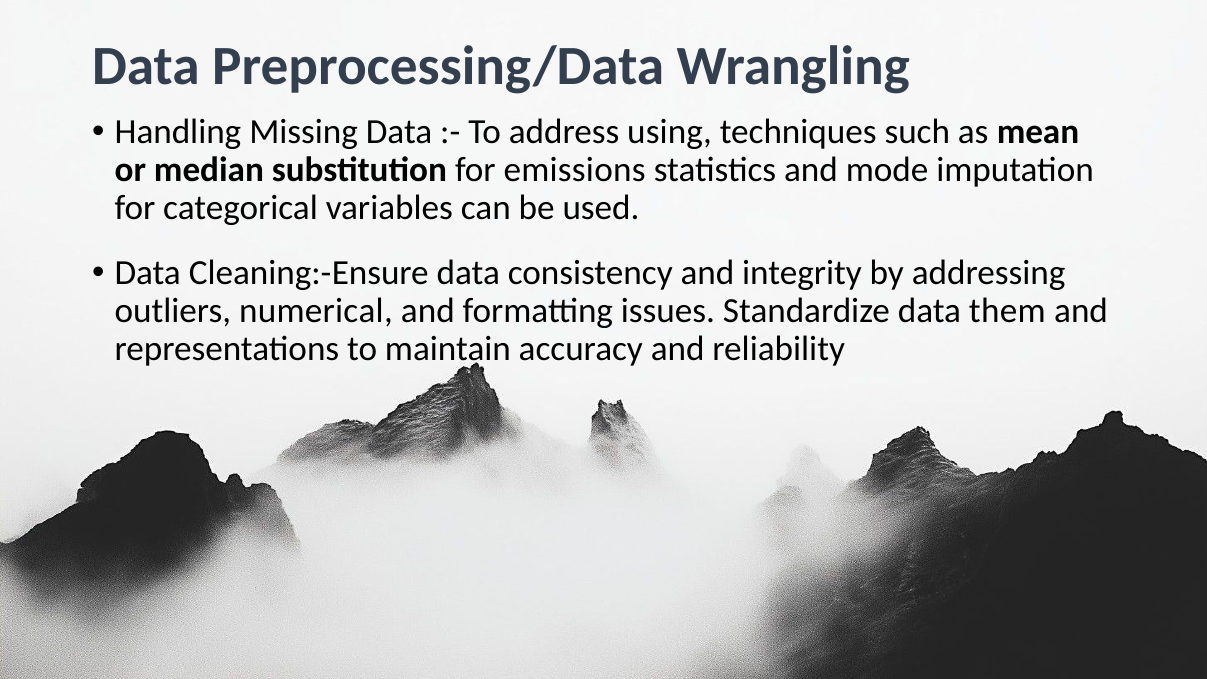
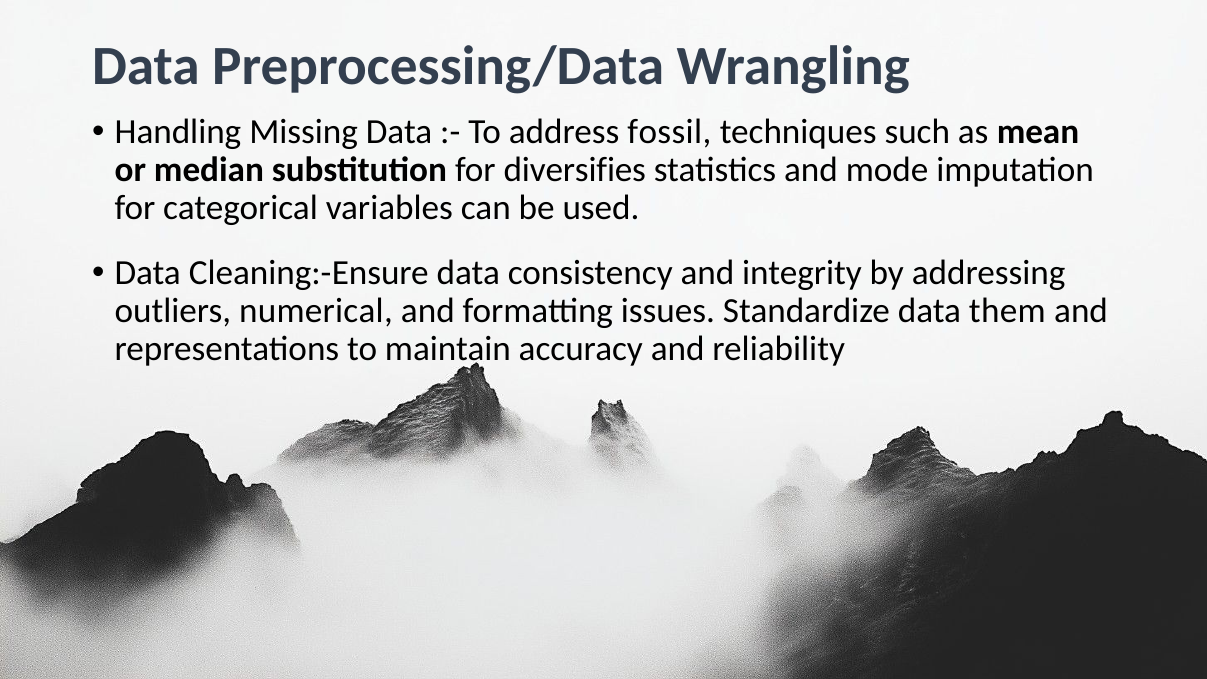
using: using -> fossil
emissions: emissions -> diversifies
